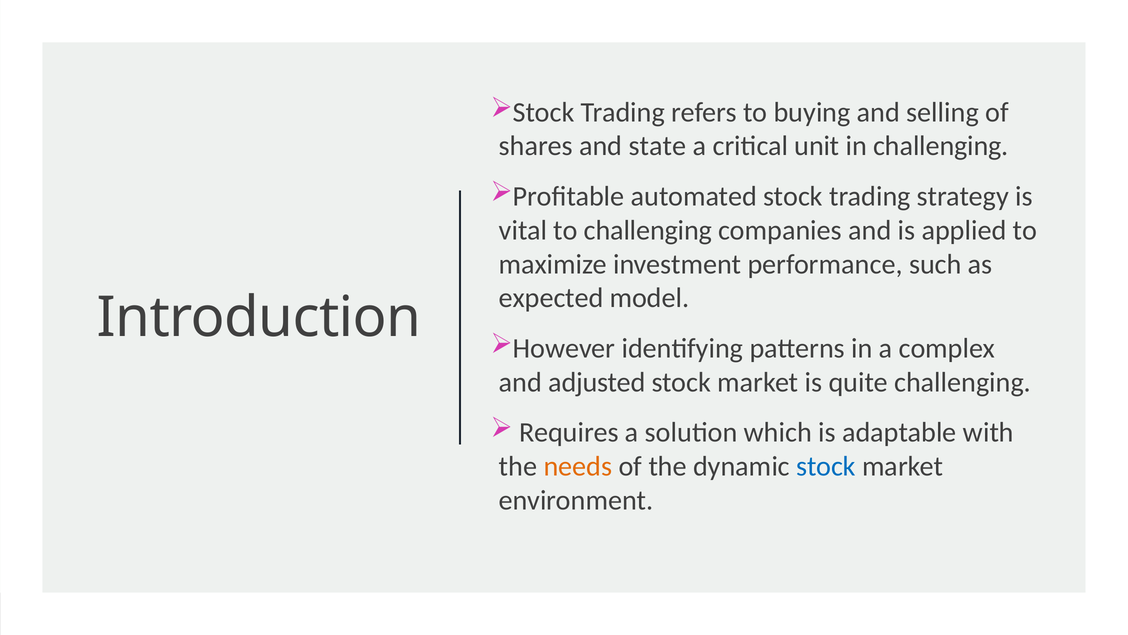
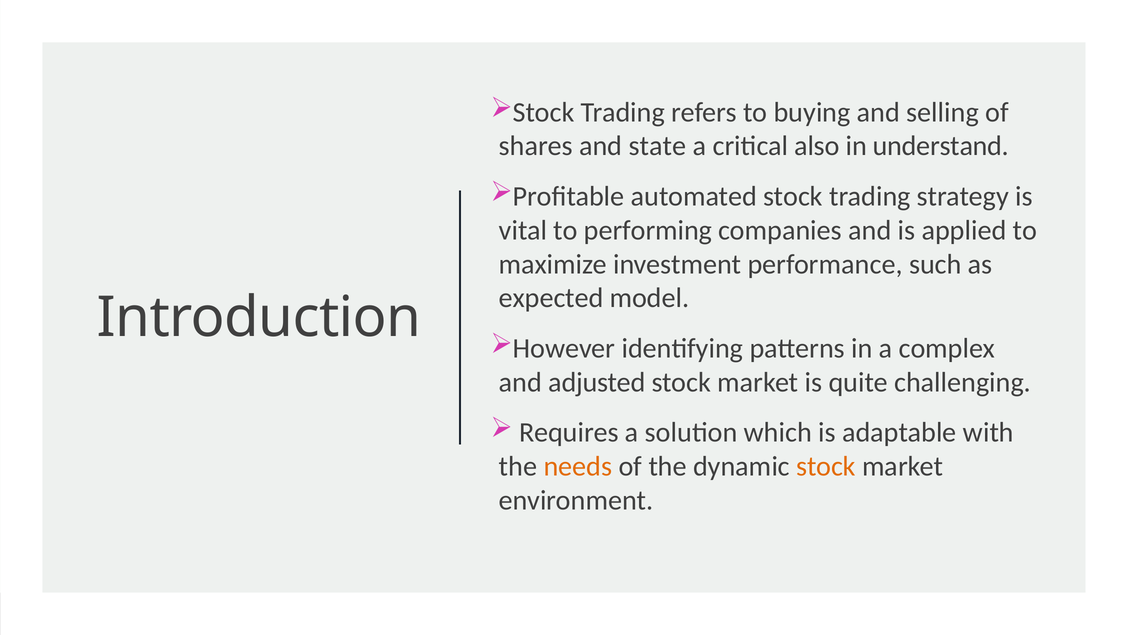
unit: unit -> also
in challenging: challenging -> understand
to challenging: challenging -> performing
stock at (826, 466) colour: blue -> orange
